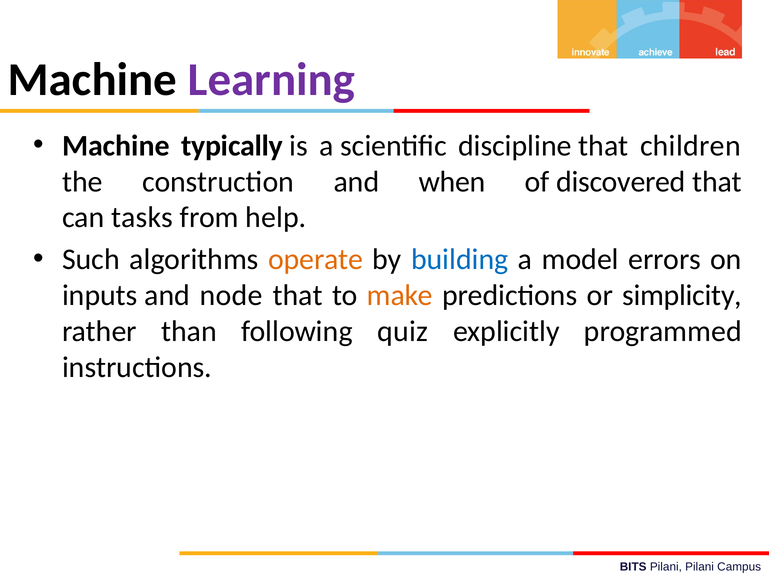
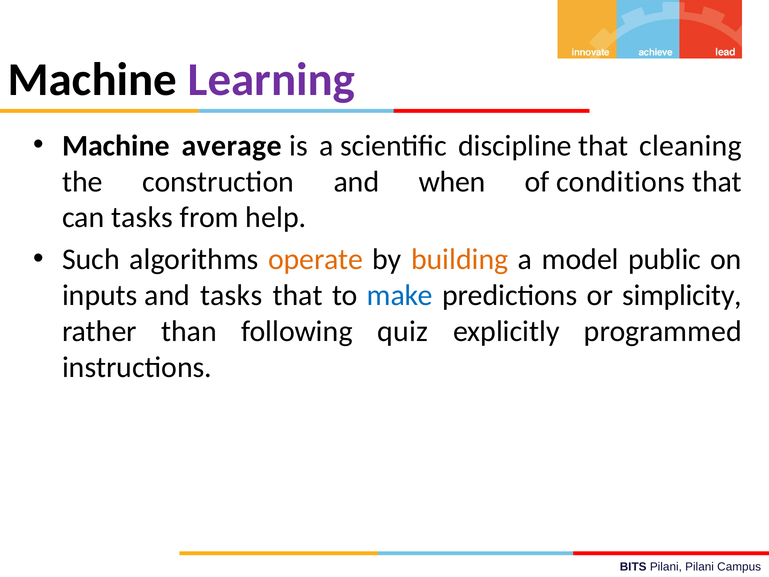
typically: typically -> average
children: children -> cleaning
discovered: discovered -> conditions
building colour: blue -> orange
errors: errors -> public
and node: node -> tasks
make colour: orange -> blue
